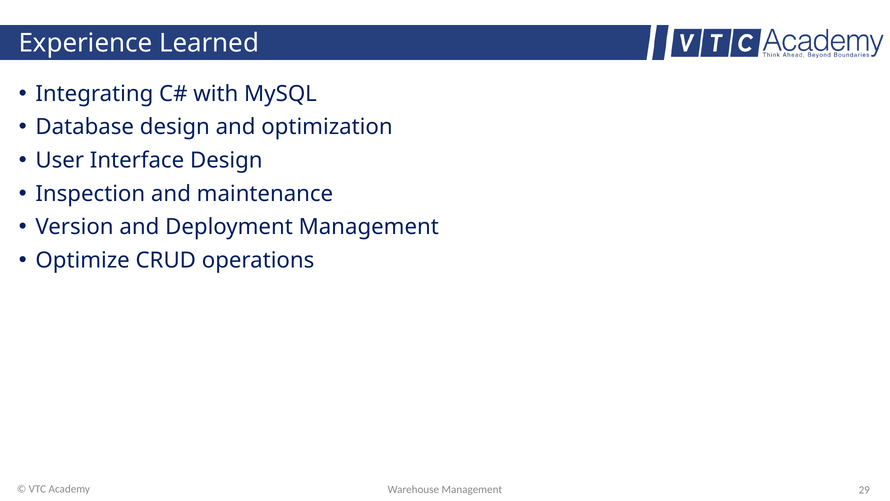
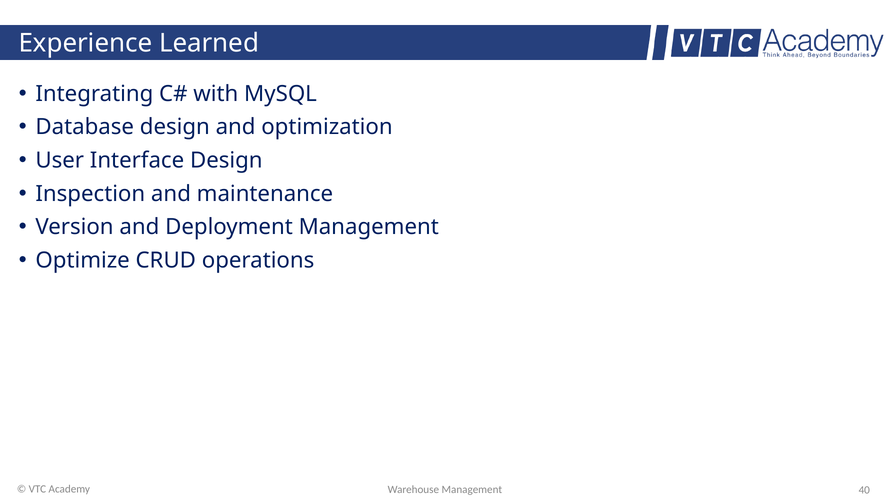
29: 29 -> 40
